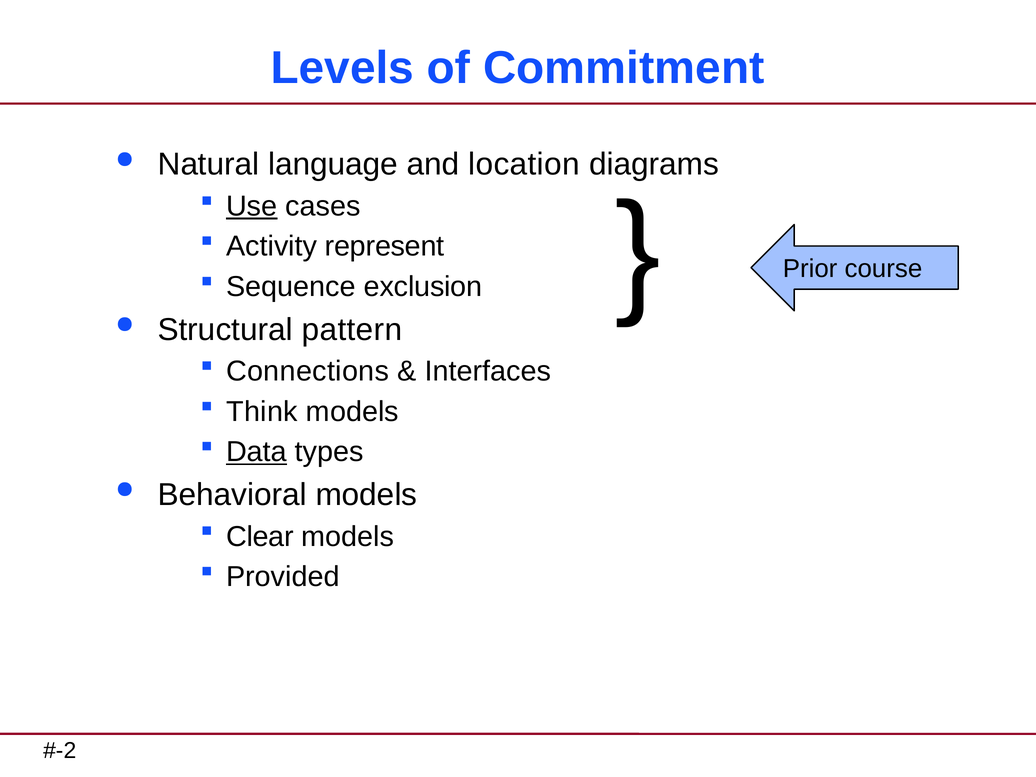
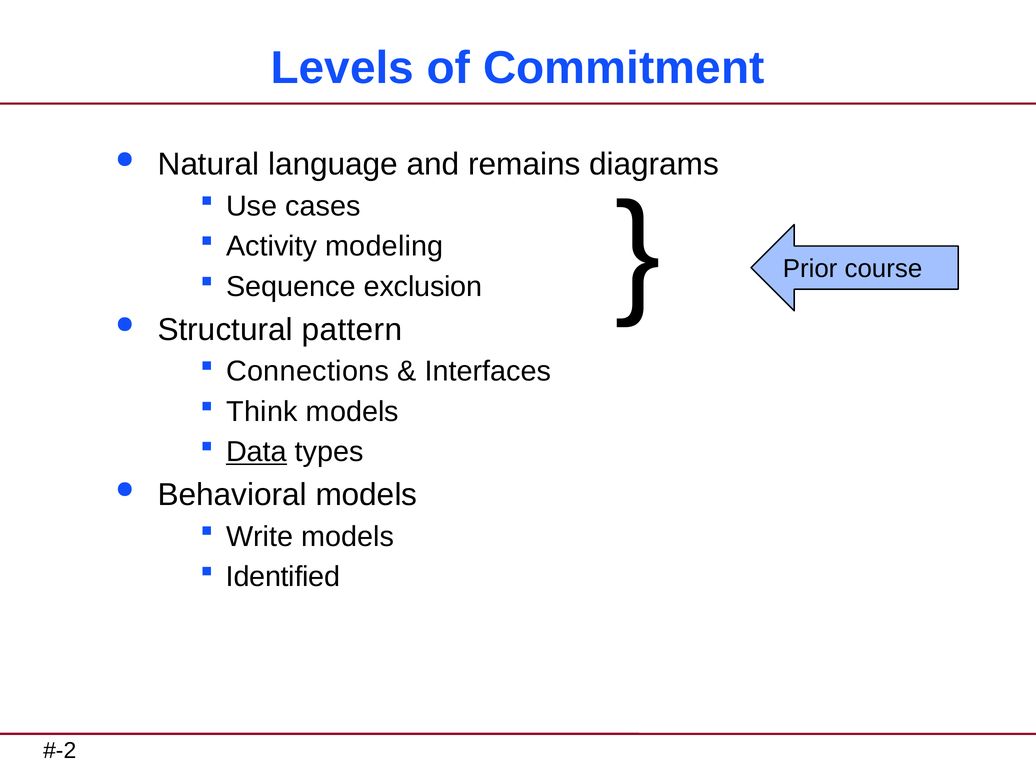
location: location -> remains
Use underline: present -> none
represent: represent -> modeling
Clear: Clear -> Write
Provided: Provided -> Identified
